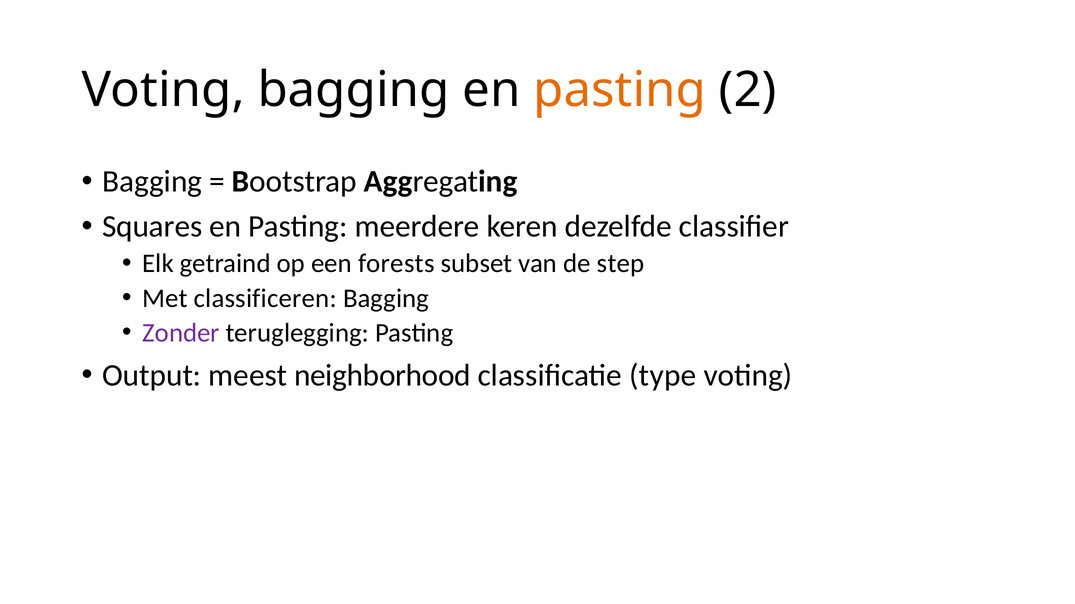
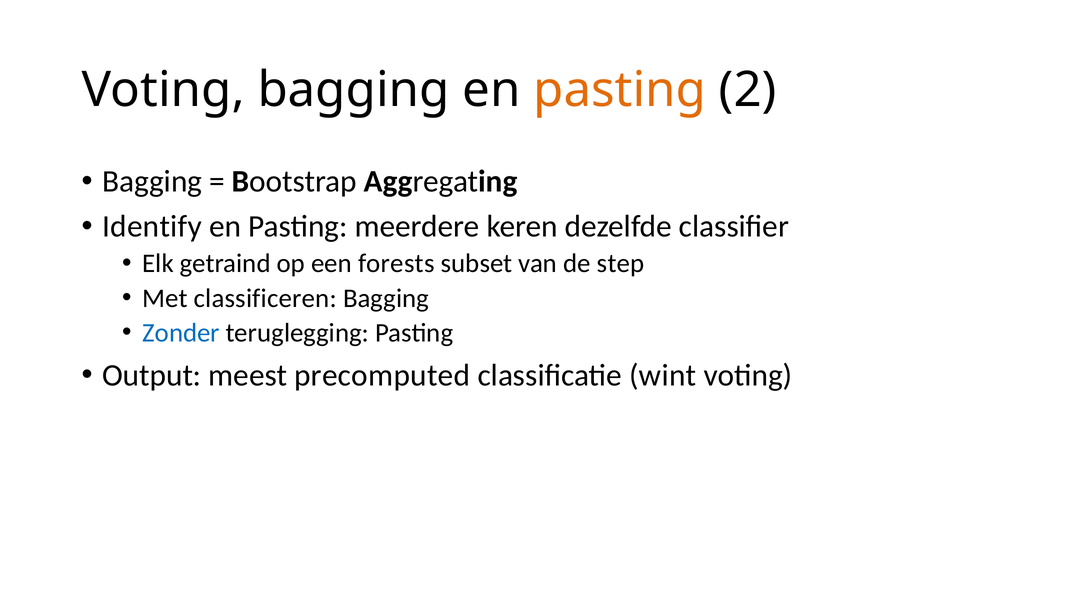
Squares: Squares -> Identify
Zonder colour: purple -> blue
neighborhood: neighborhood -> precomputed
type: type -> wint
